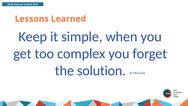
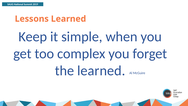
the solution: solution -> learned
